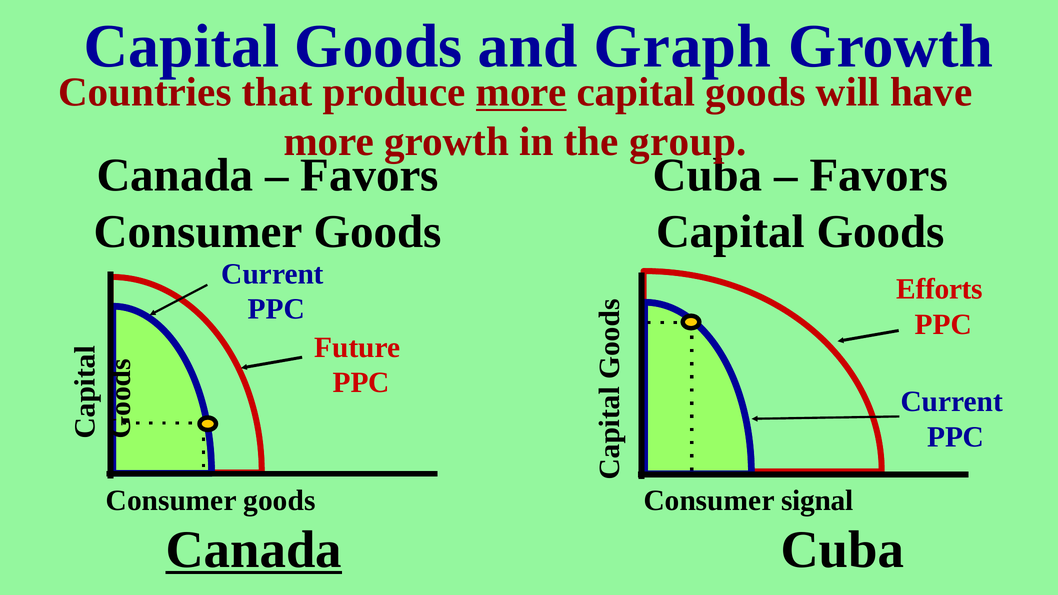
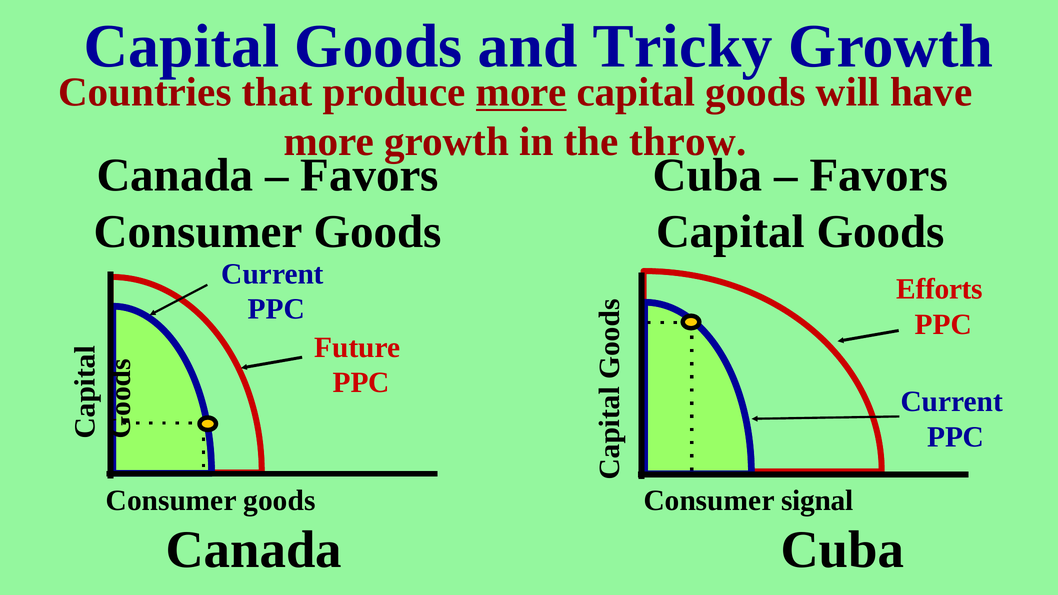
Graph: Graph -> Tricky
group: group -> throw
Canada at (254, 550) underline: present -> none
